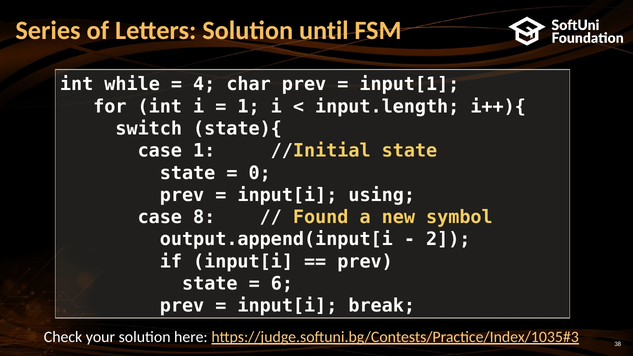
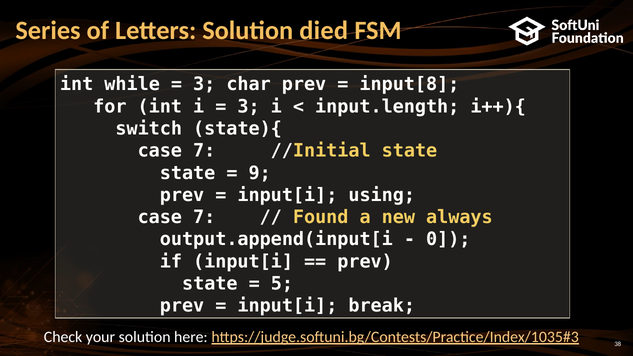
until: until -> died
4 at (204, 84): 4 -> 3
input[1: input[1 -> input[8
1 at (249, 106): 1 -> 3
1 at (204, 151): 1 -> 7
0: 0 -> 9
8 at (204, 217): 8 -> 7
symbol: symbol -> always
2: 2 -> 0
6: 6 -> 5
